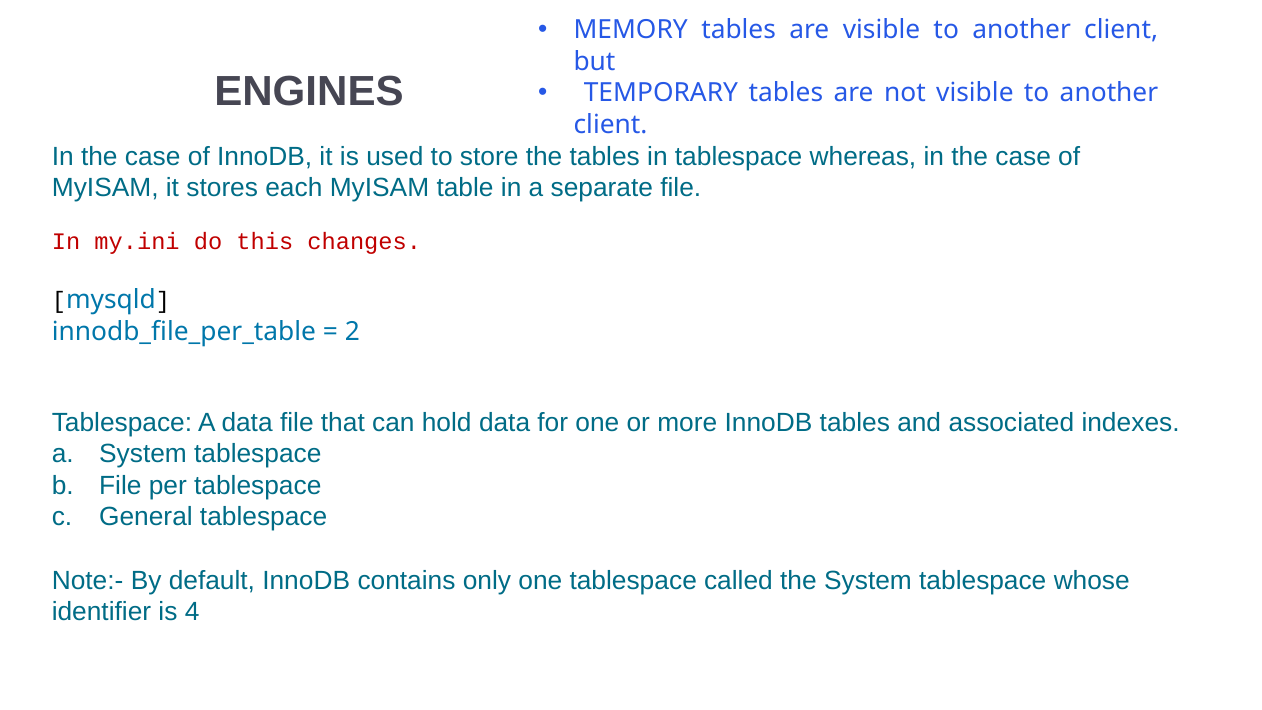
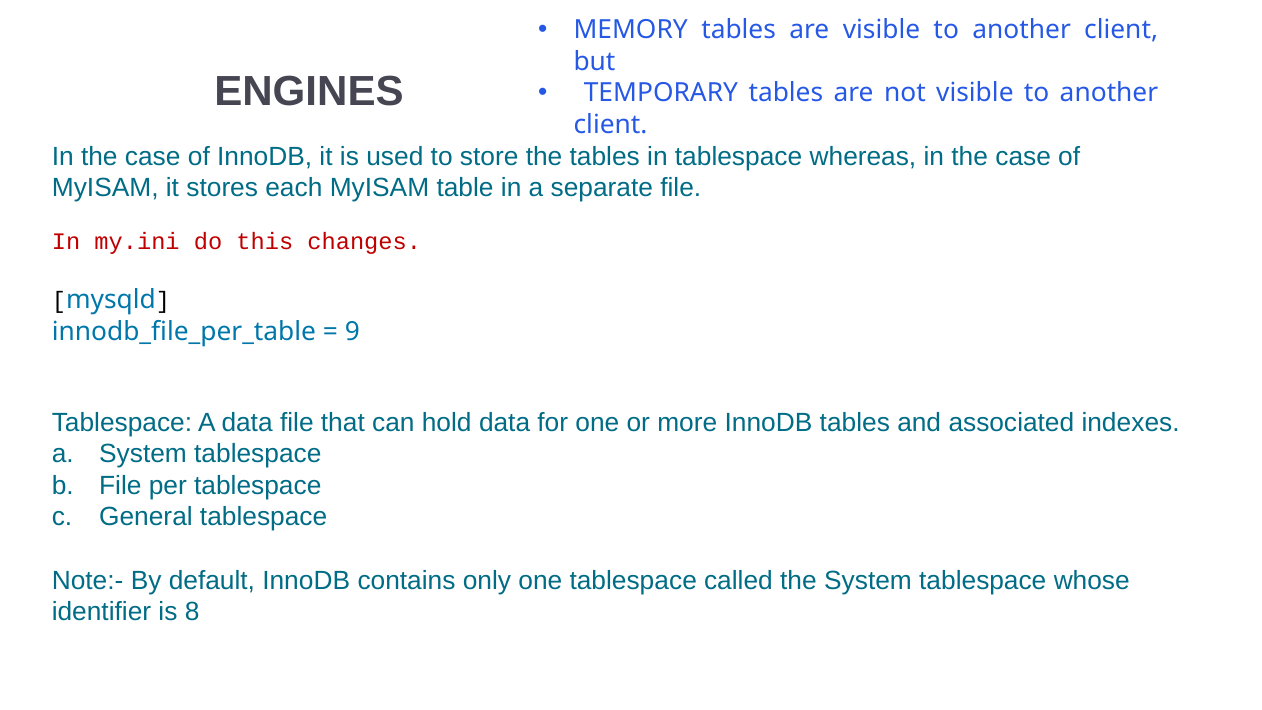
2: 2 -> 9
4: 4 -> 8
